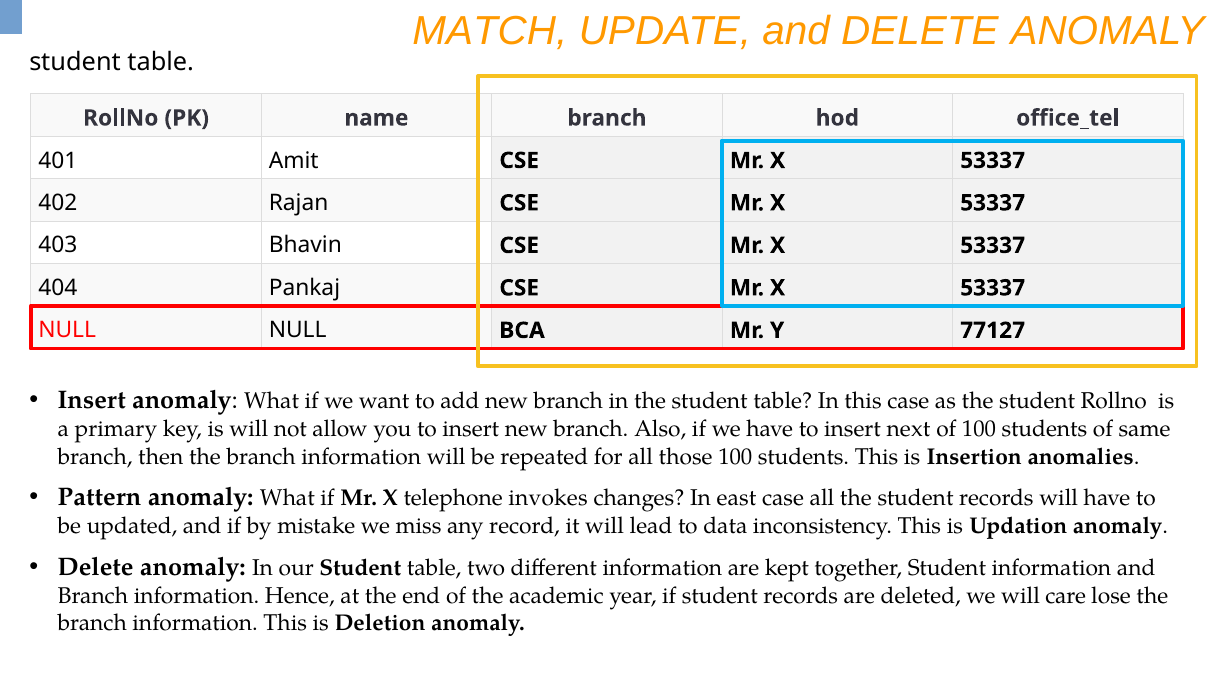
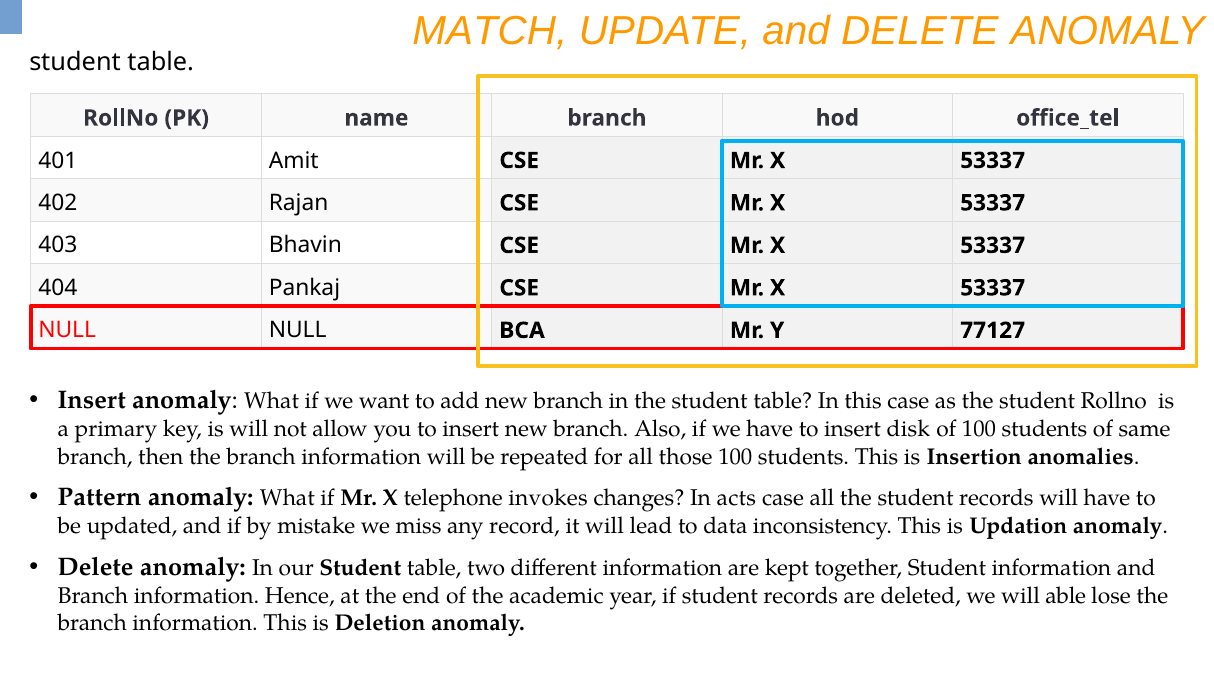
next: next -> disk
east: east -> acts
care: care -> able
